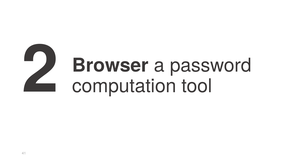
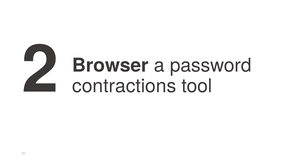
computation: computation -> contractions
